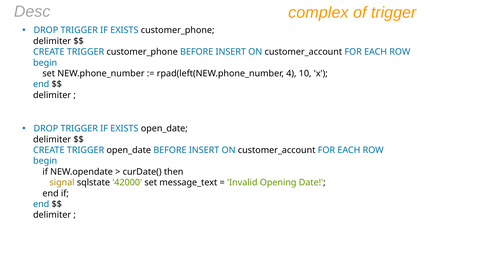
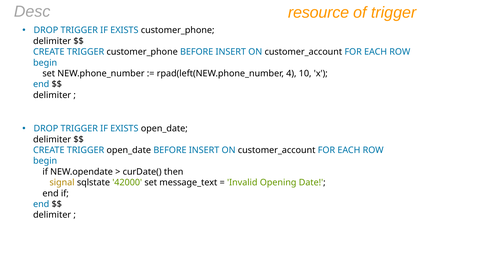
complex: complex -> resource
